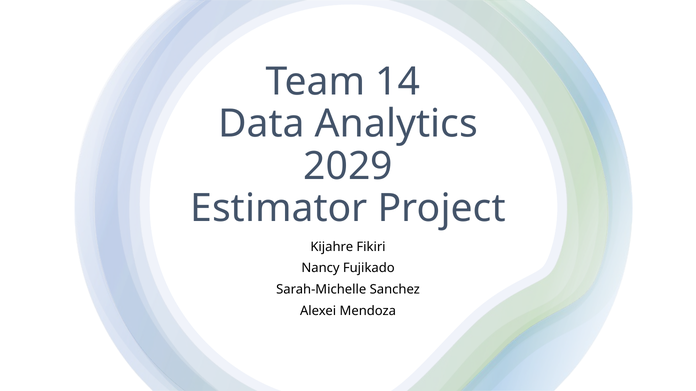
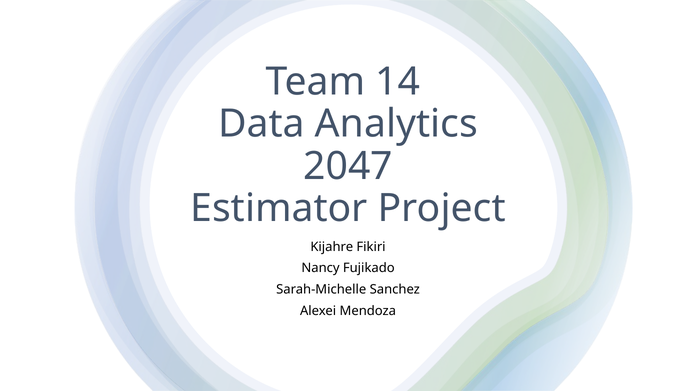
2029: 2029 -> 2047
